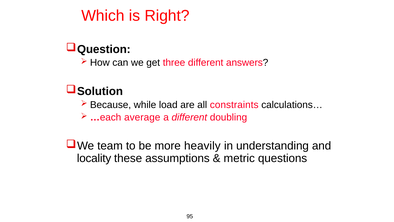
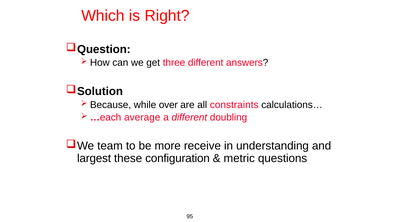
load: load -> over
heavily: heavily -> receive
locality: locality -> largest
assumptions: assumptions -> configuration
